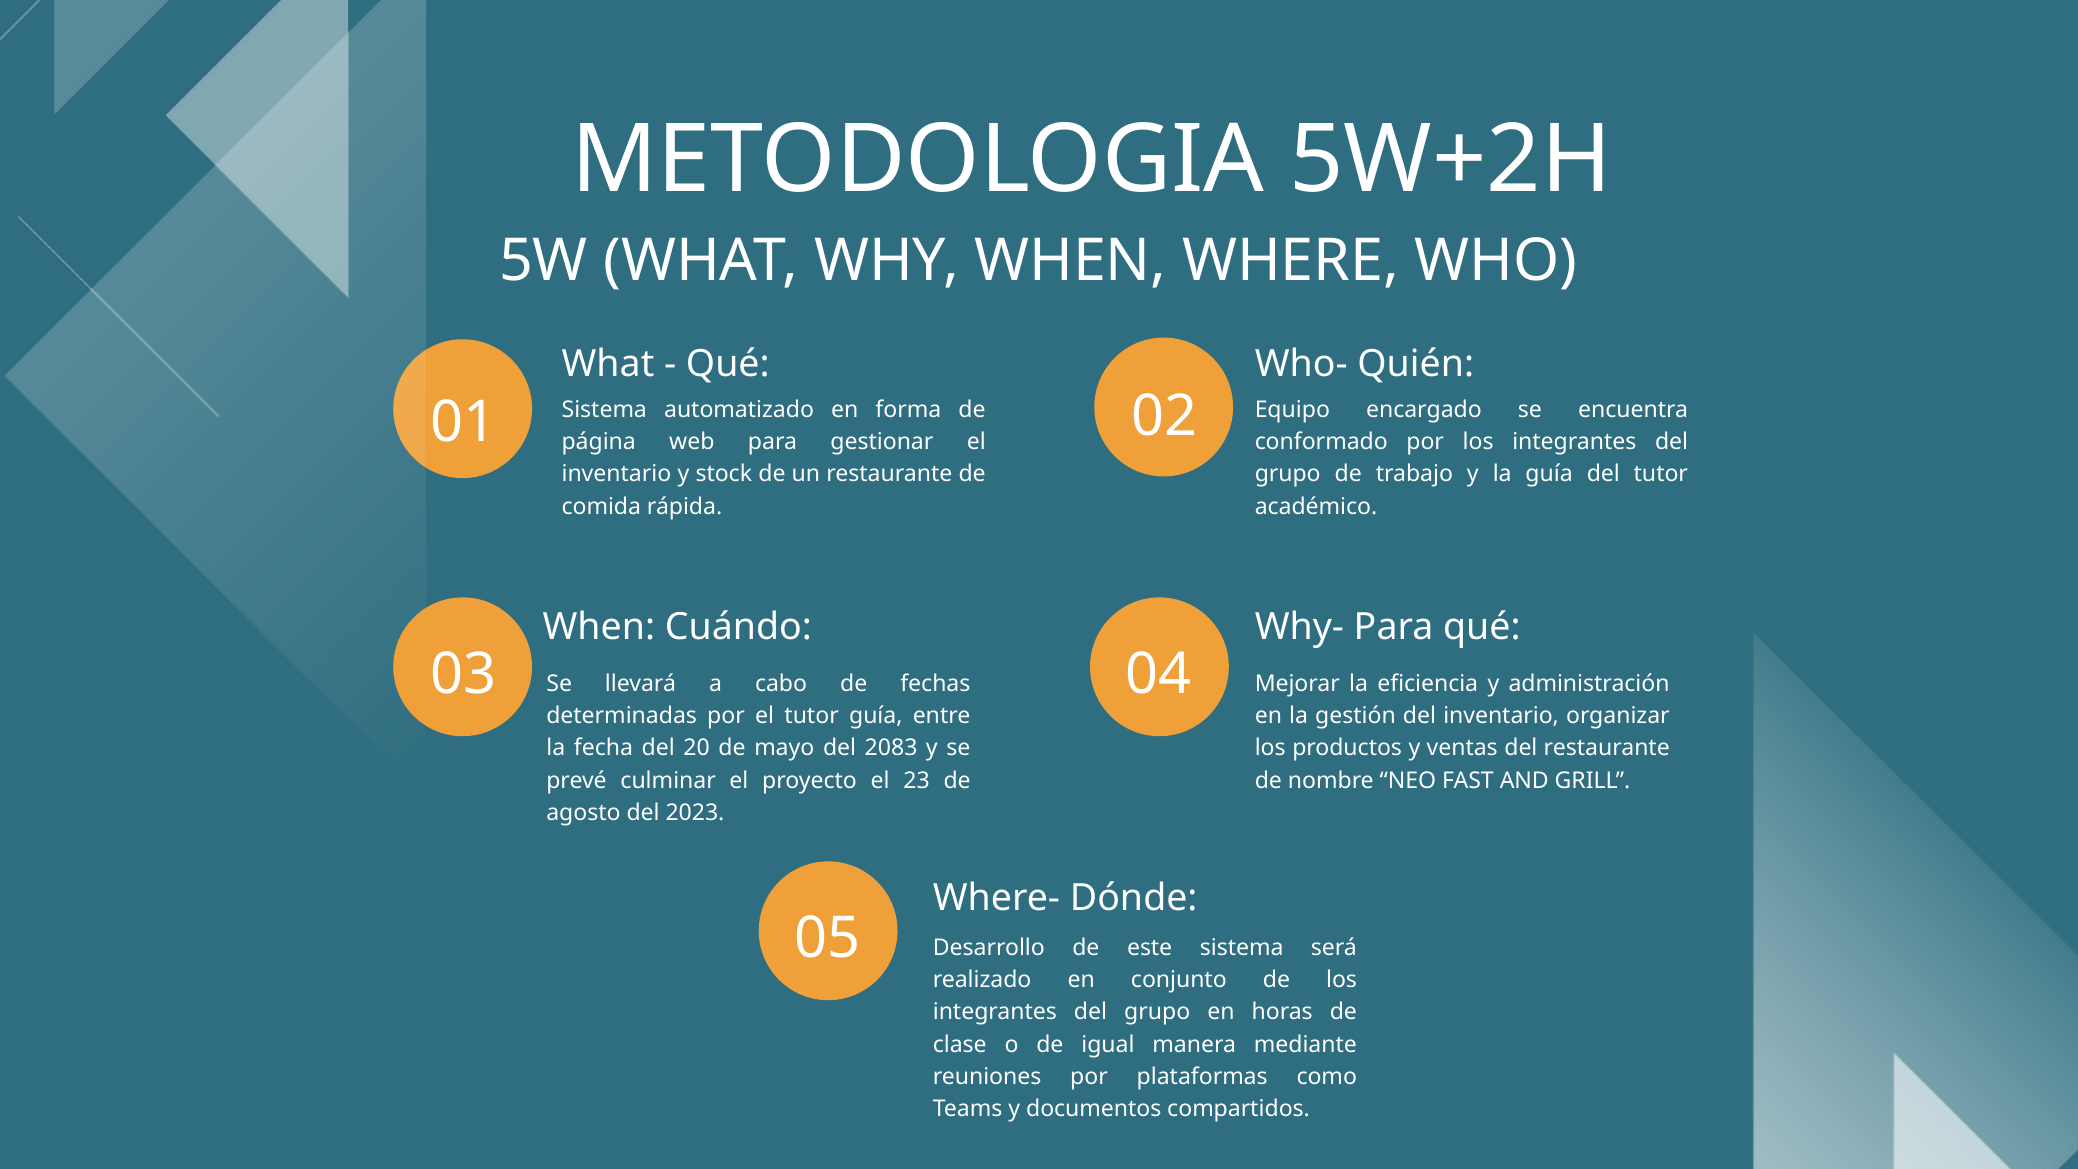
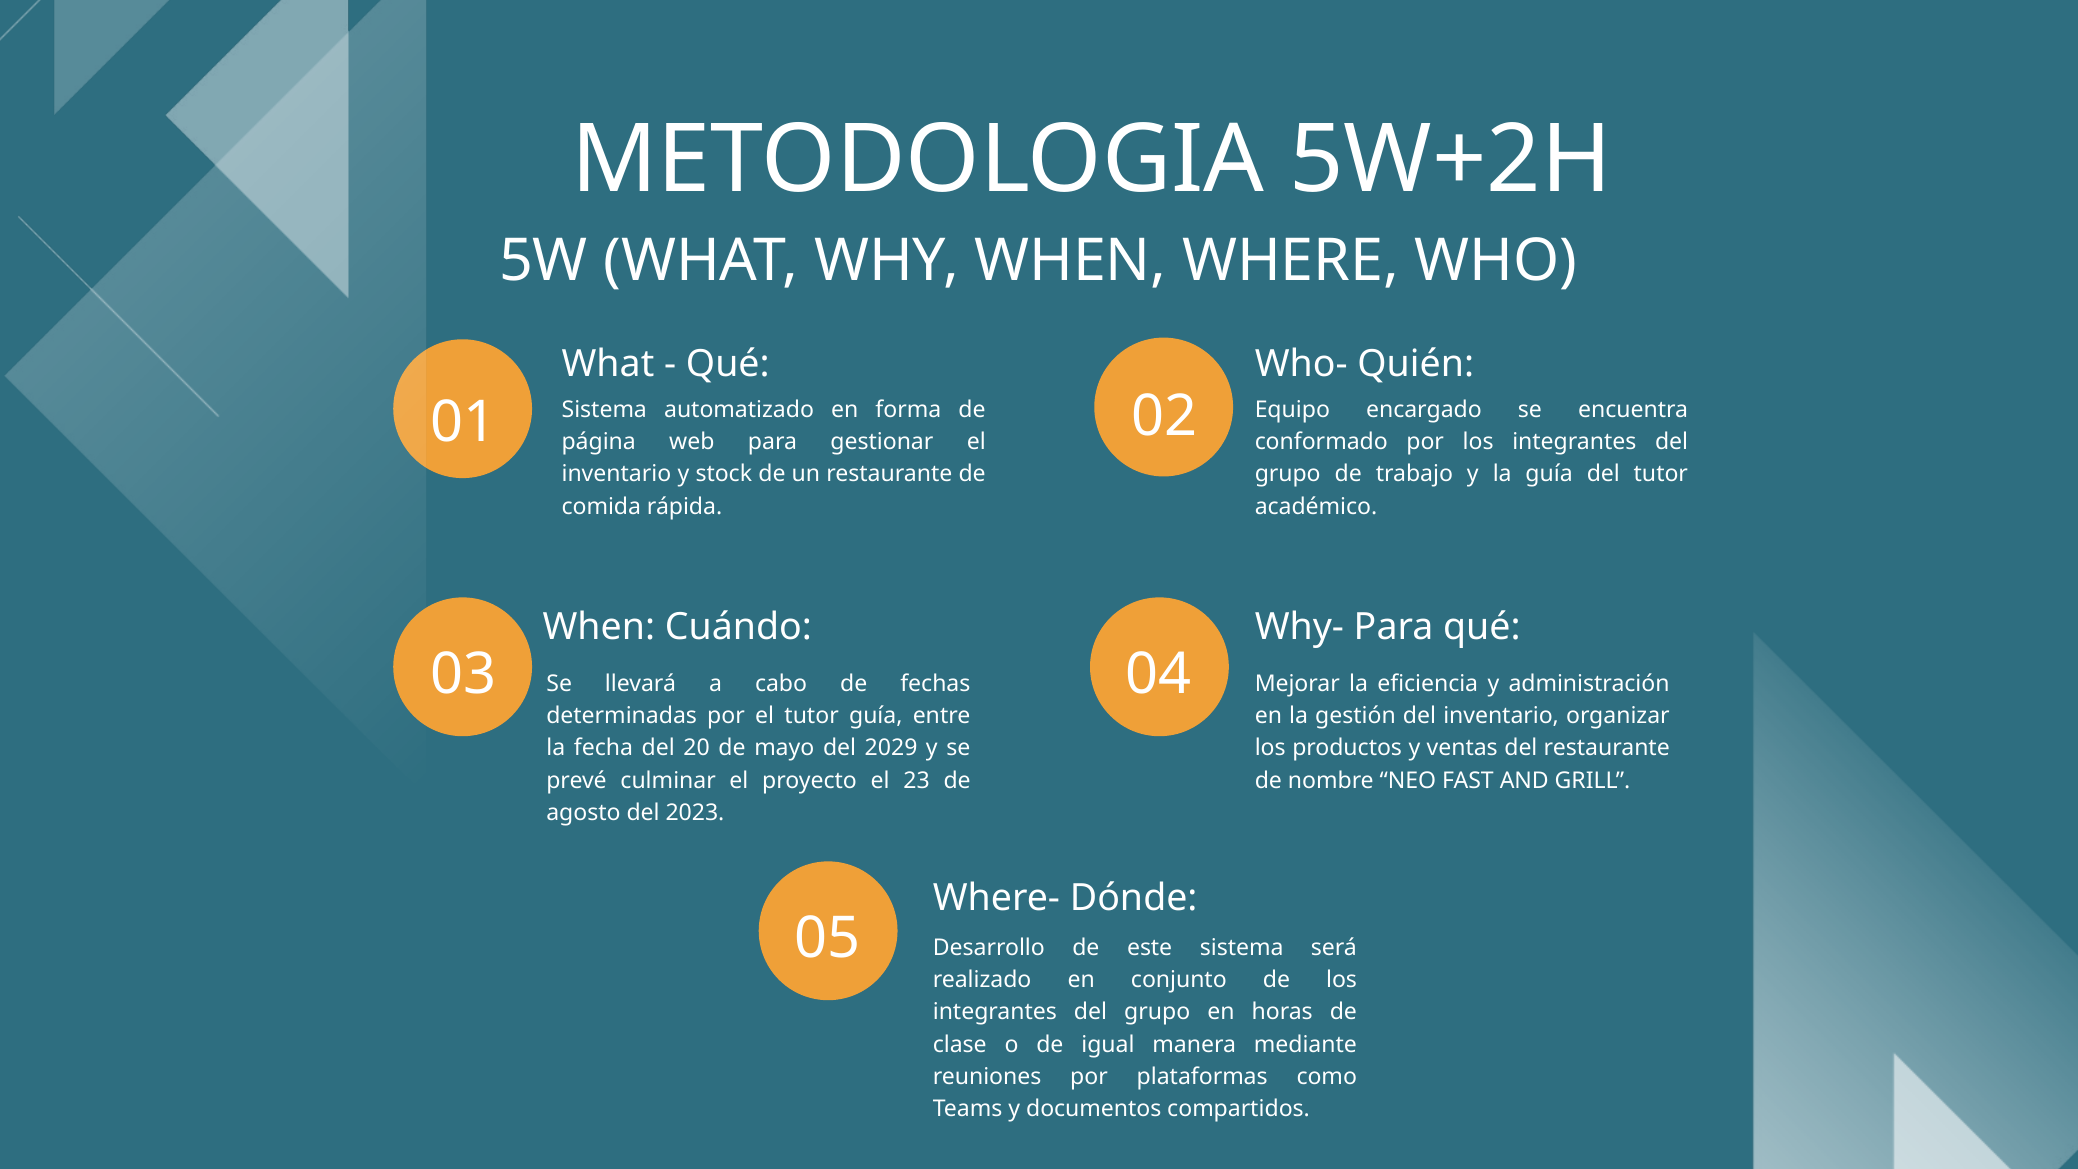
2083: 2083 -> 2029
